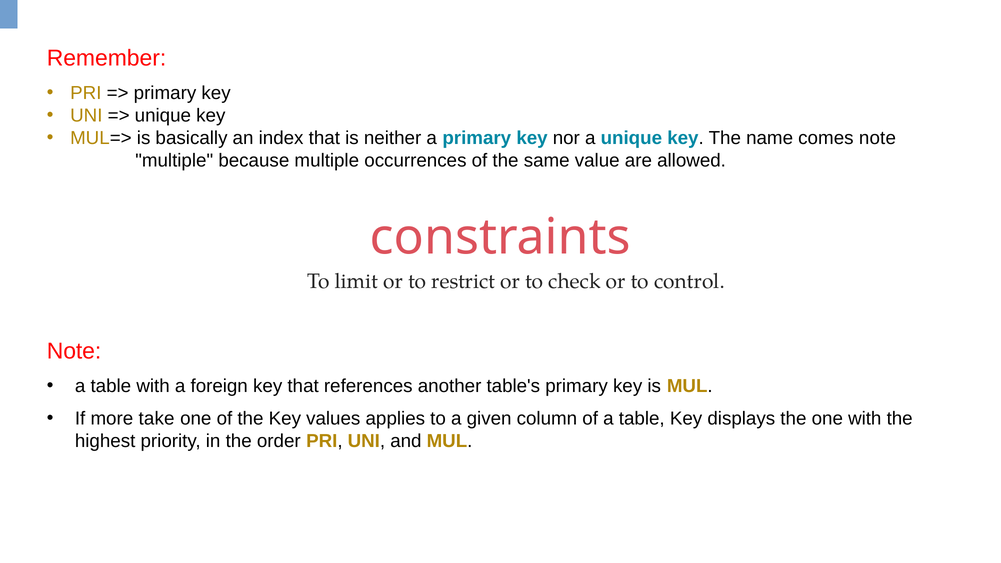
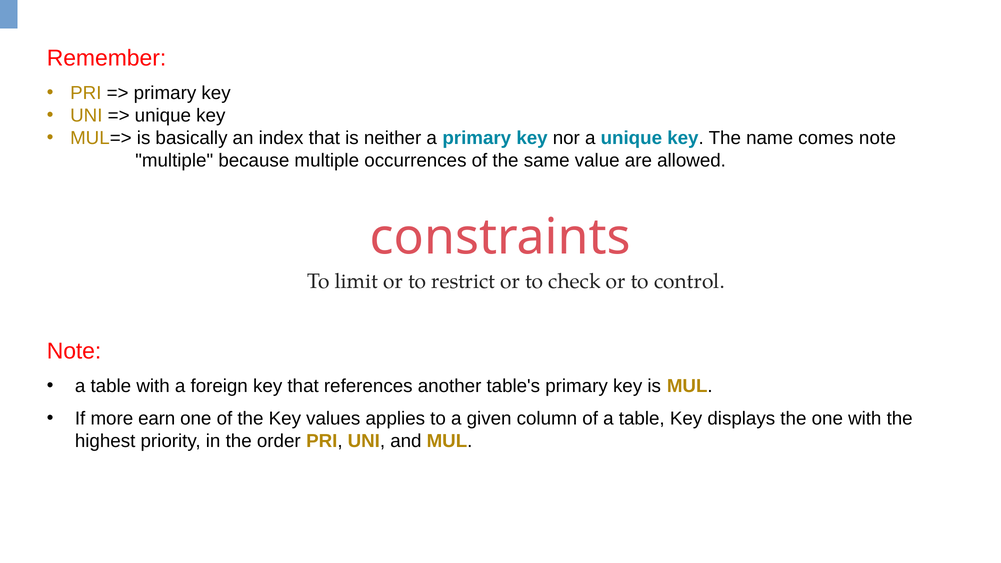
take: take -> earn
